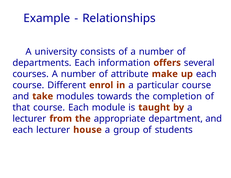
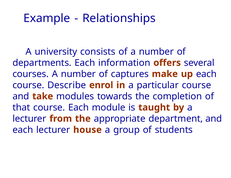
attribute: attribute -> captures
Different: Different -> Describe
